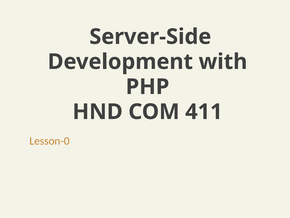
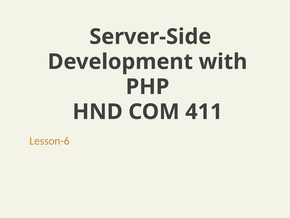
Lesson-0: Lesson-0 -> Lesson-6
